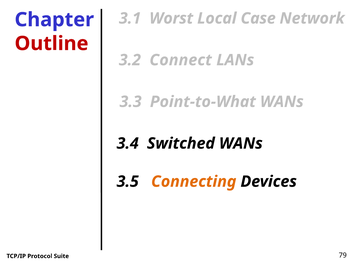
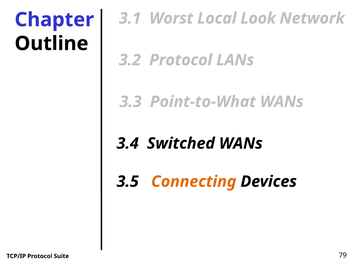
Case: Case -> Look
Outline colour: red -> black
3.2 Connect: Connect -> Protocol
